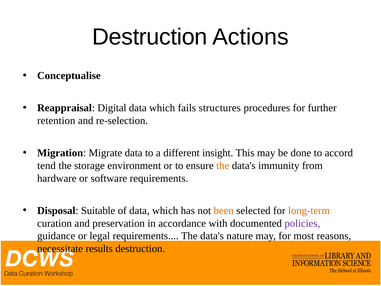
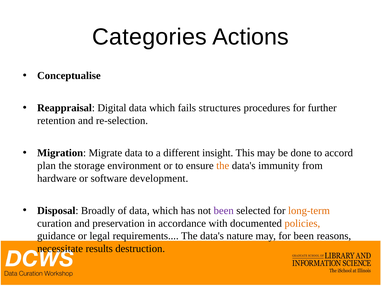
Destruction at (150, 37): Destruction -> Categories
tend: tend -> plan
software requirements: requirements -> development
Suitable: Suitable -> Broadly
been at (224, 210) colour: orange -> purple
policies colour: purple -> orange
for most: most -> been
